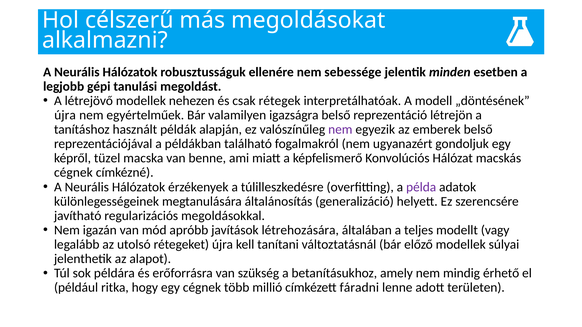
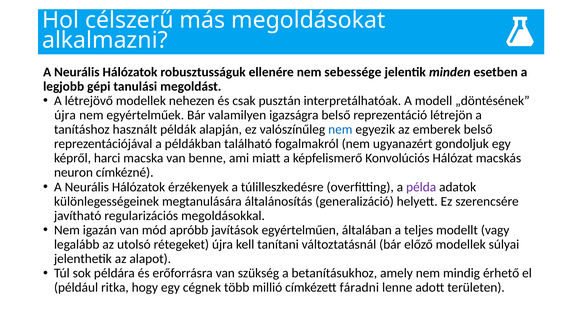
rétegek: rétegek -> pusztán
nem at (340, 130) colour: purple -> blue
tüzel: tüzel -> harci
cégnek at (73, 173): cégnek -> neuron
létrehozására: létrehozására -> egyértelműen
